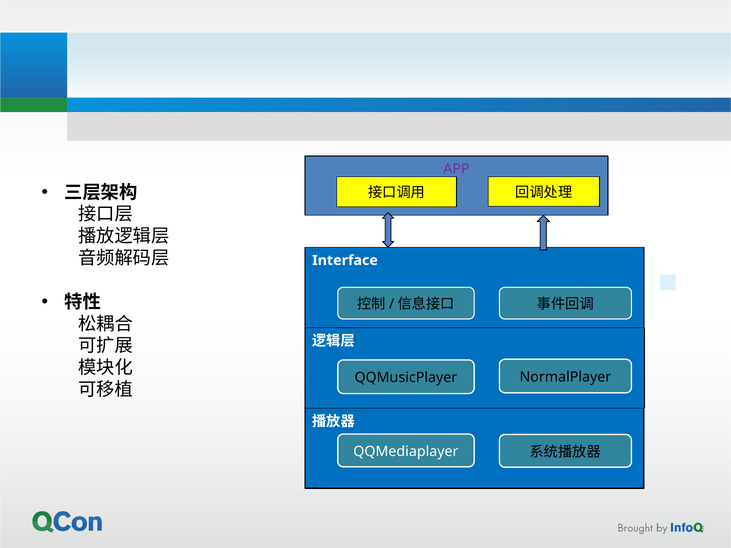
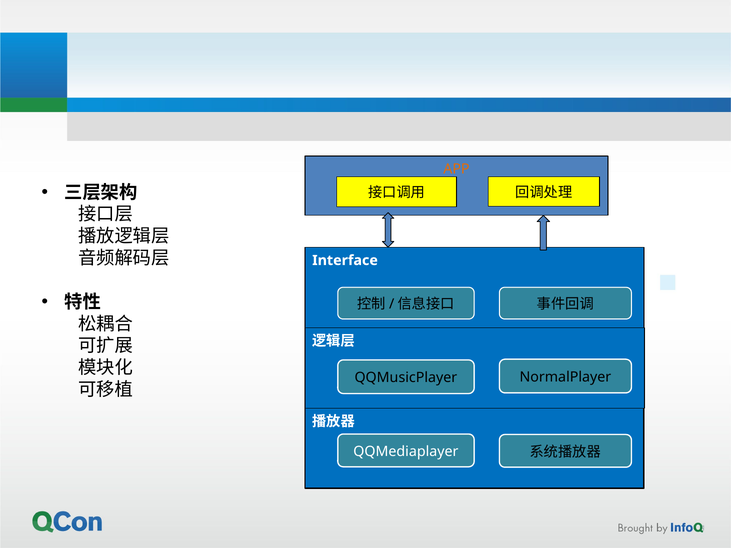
APP colour: purple -> orange
